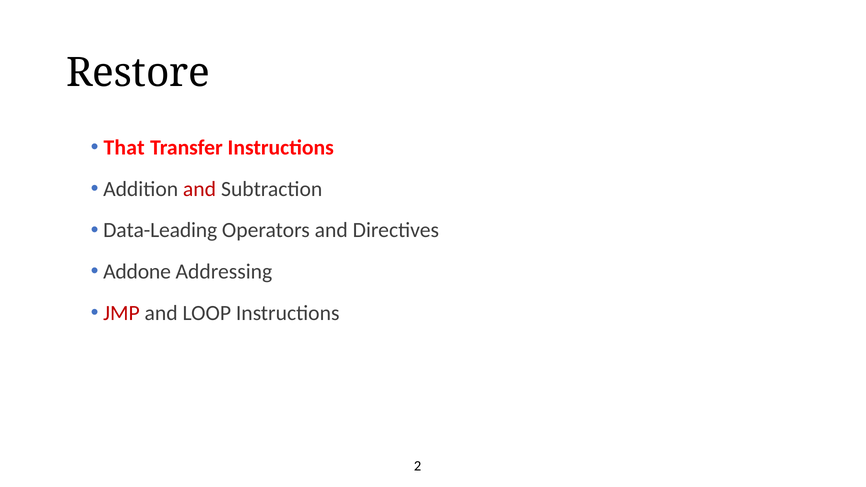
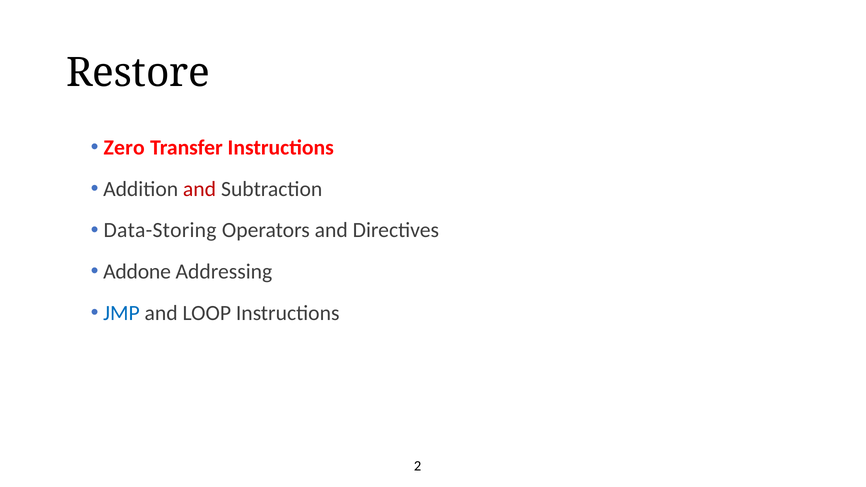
That: That -> Zero
Data-Leading: Data-Leading -> Data-Storing
JMP colour: red -> blue
